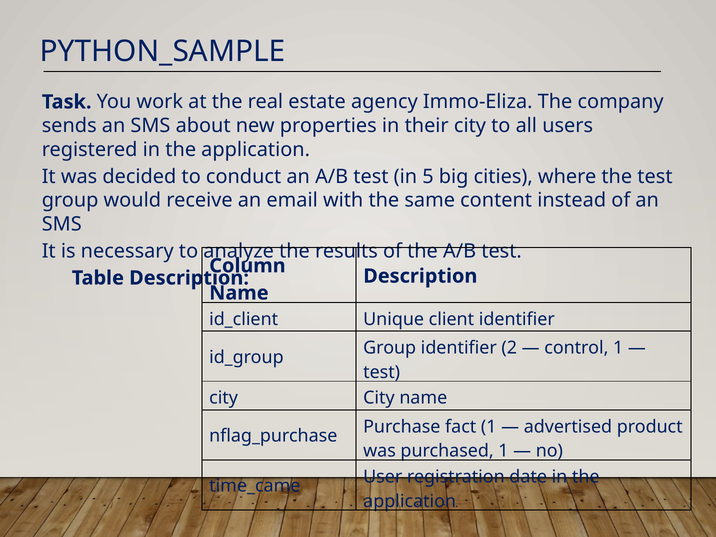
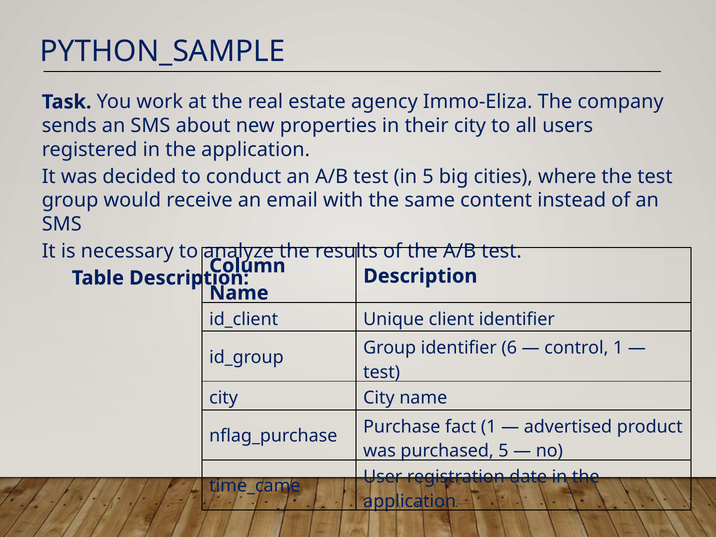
2: 2 -> 6
purchased 1: 1 -> 5
